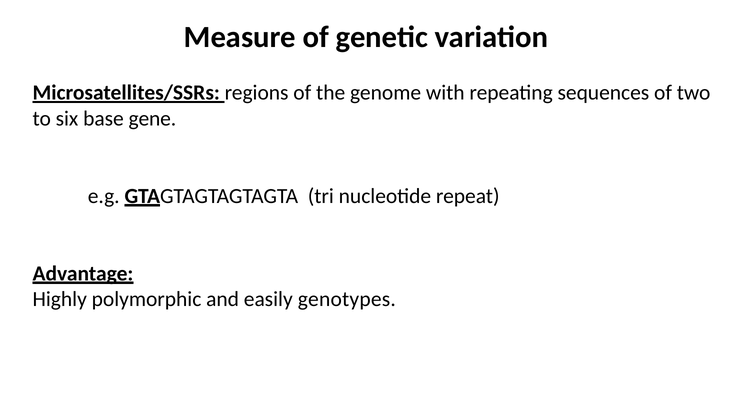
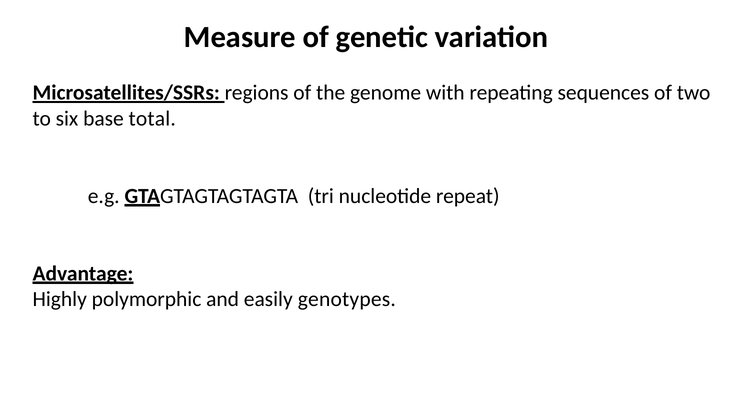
gene: gene -> total
